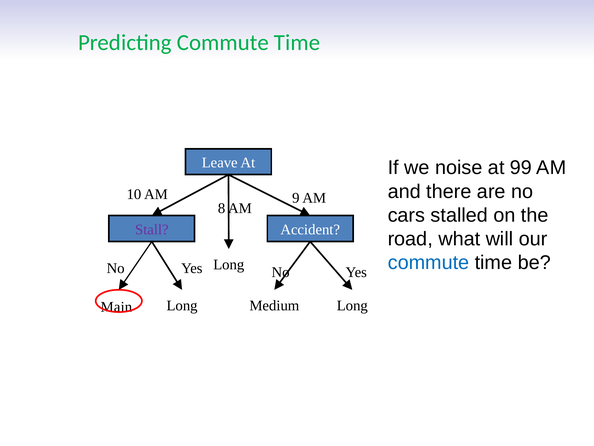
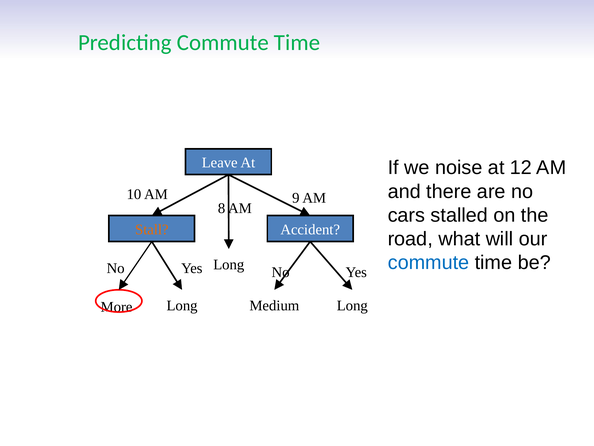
99: 99 -> 12
Stall colour: purple -> orange
Main: Main -> More
